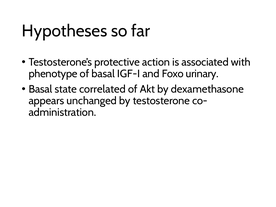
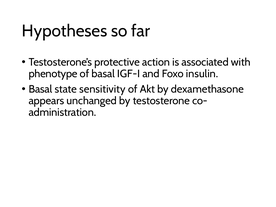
urinary: urinary -> insulin
correlated: correlated -> sensitivity
